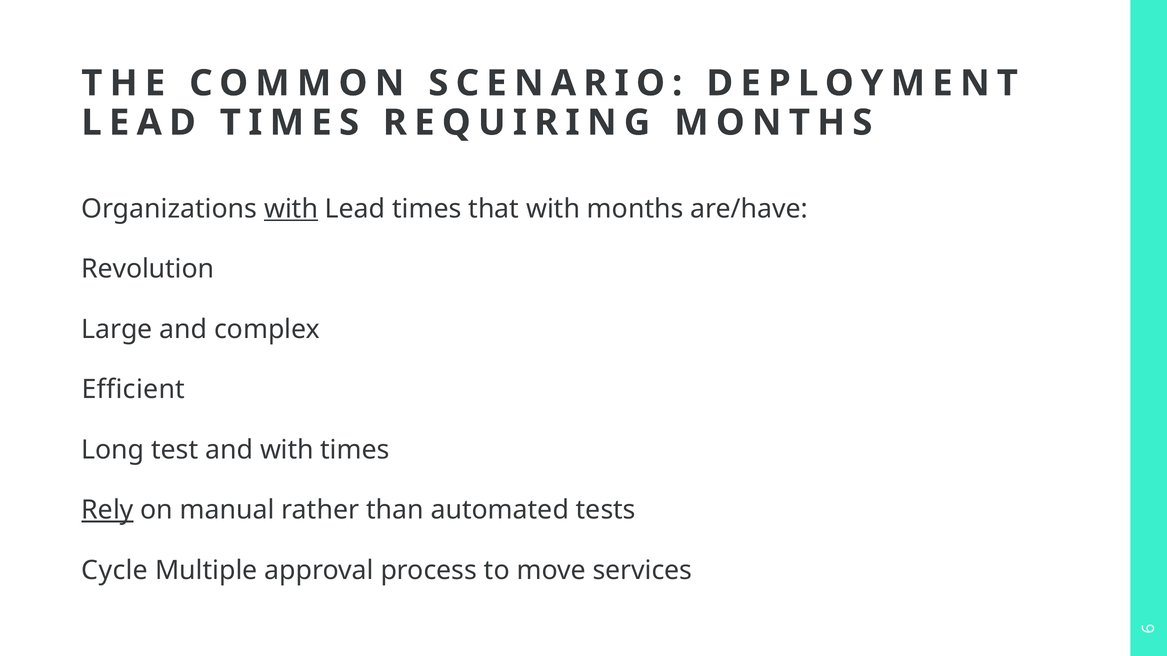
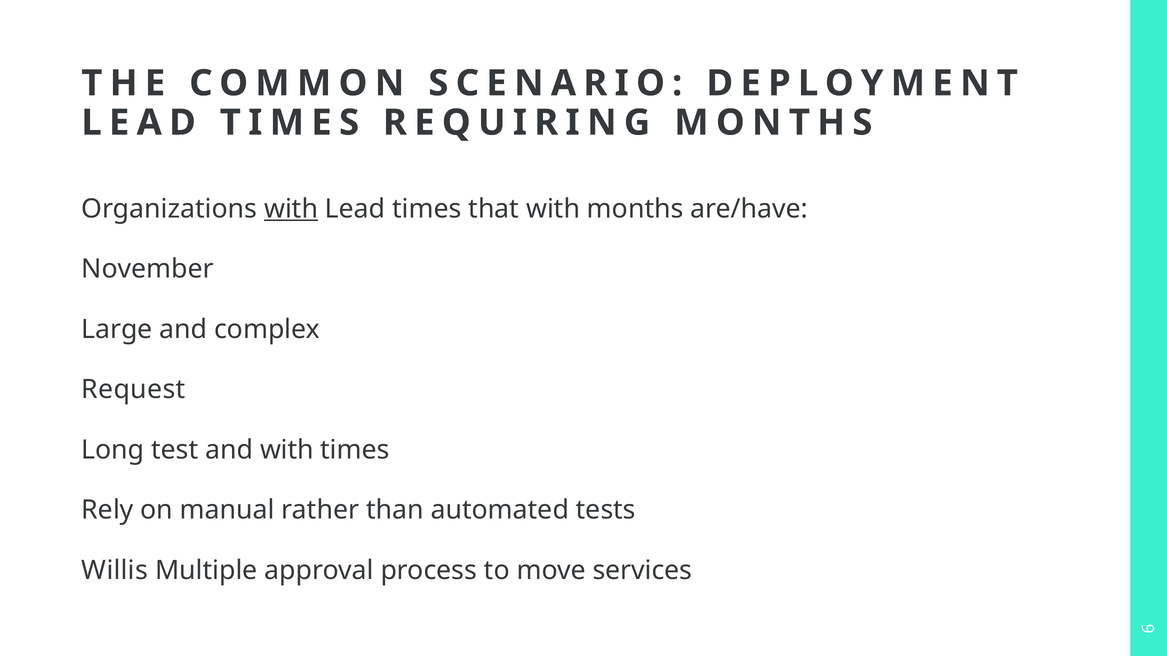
Revolution: Revolution -> November
Efficient: Efficient -> Request
Rely underline: present -> none
Cycle: Cycle -> Willis
